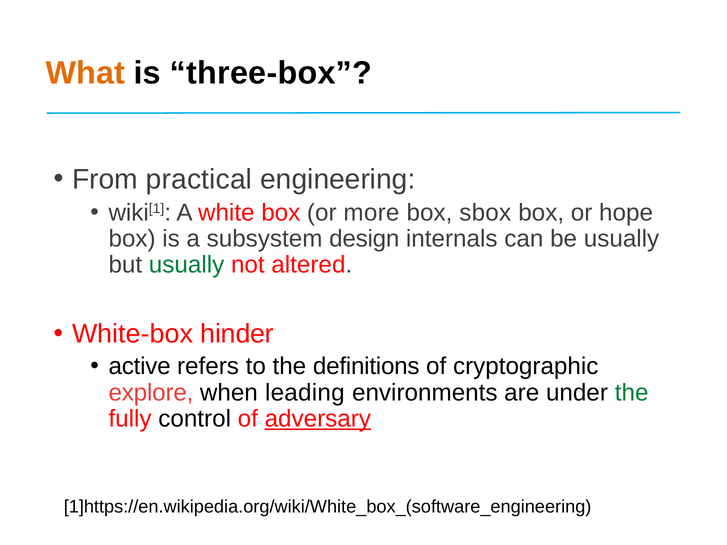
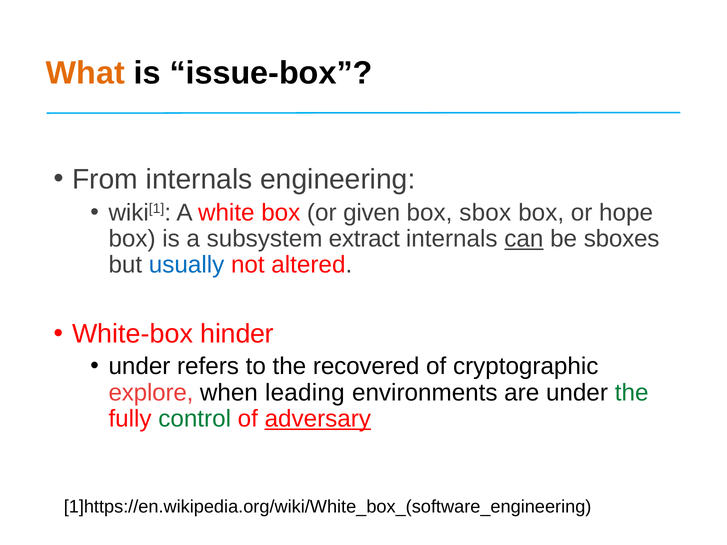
three-box: three-box -> issue-box
From practical: practical -> internals
more: more -> given
design: design -> extract
can underline: none -> present
be usually: usually -> sboxes
usually at (187, 265) colour: green -> blue
active at (140, 367): active -> under
definitions: definitions -> recovered
control colour: black -> green
